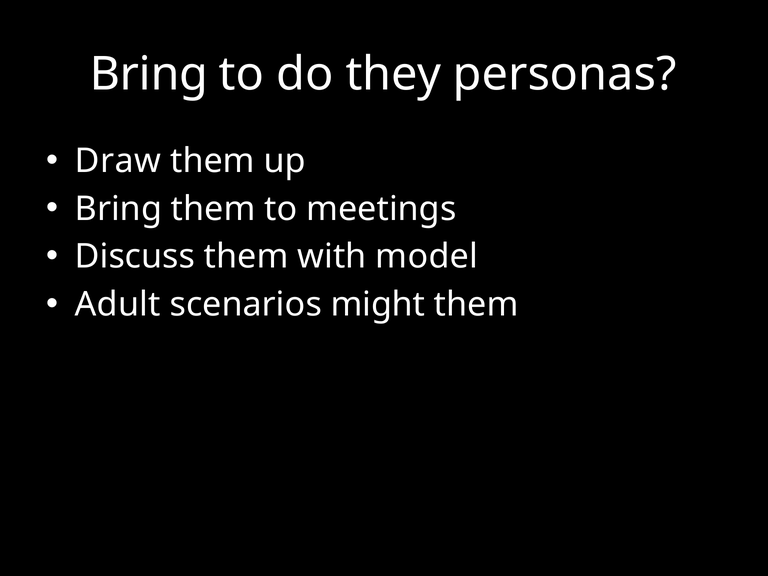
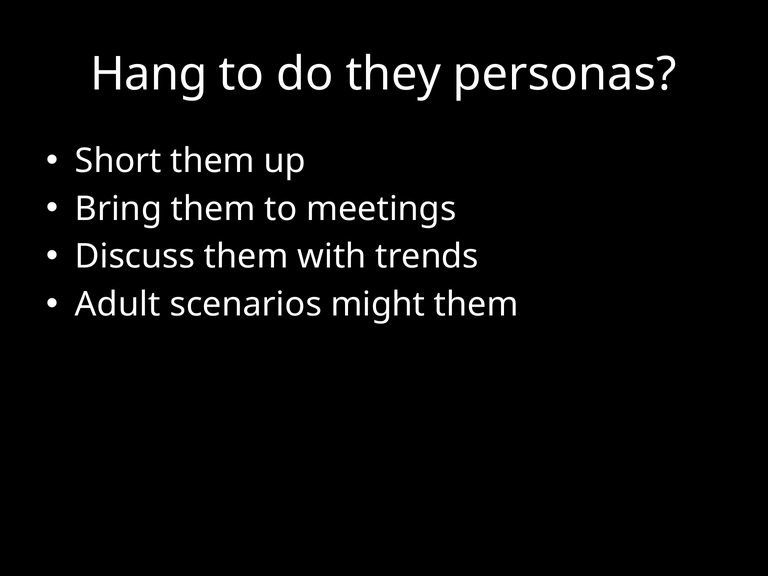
Bring at (149, 74): Bring -> Hang
Draw: Draw -> Short
model: model -> trends
